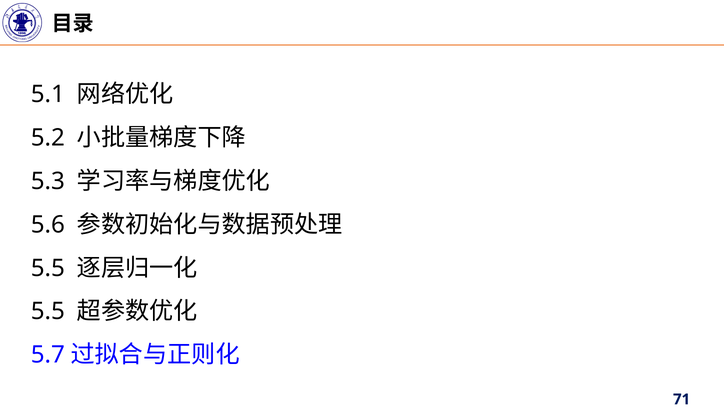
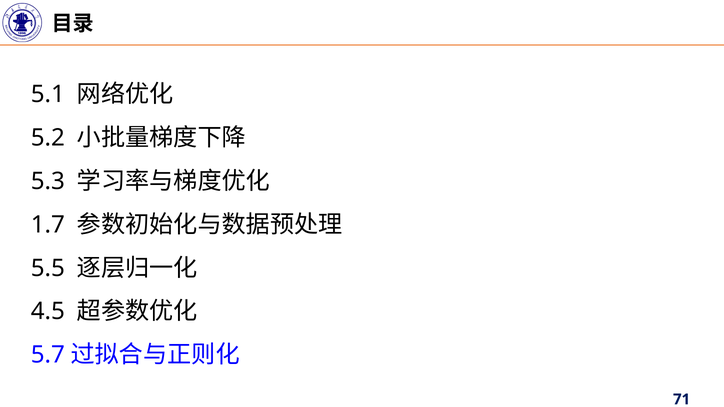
5.6: 5.6 -> 1.7
5.5 at (48, 312): 5.5 -> 4.5
